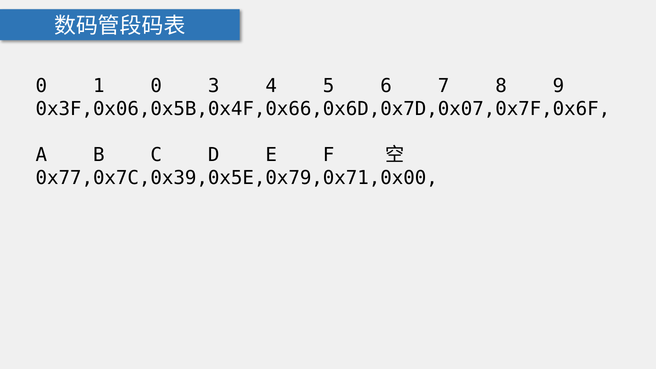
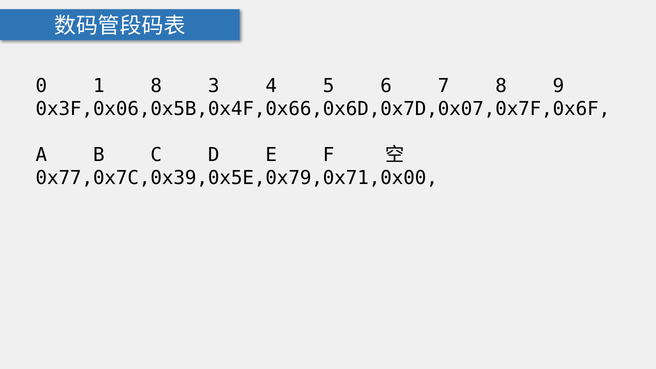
1 0: 0 -> 8
